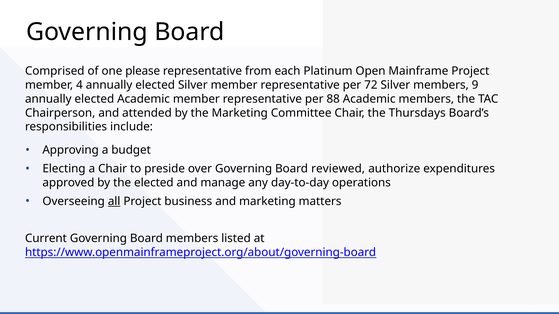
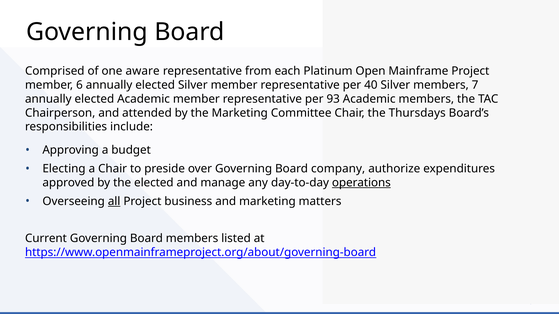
please: please -> aware
4: 4 -> 6
72: 72 -> 40
9: 9 -> 7
88: 88 -> 93
reviewed: reviewed -> company
operations underline: none -> present
